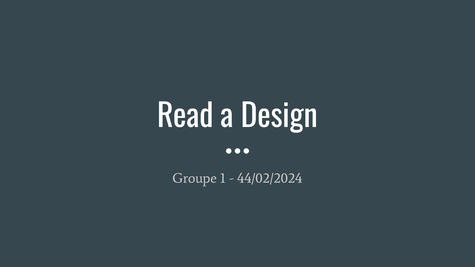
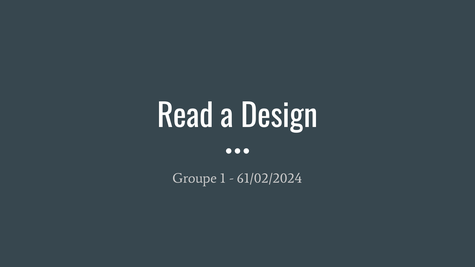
44/02/2024: 44/02/2024 -> 61/02/2024
